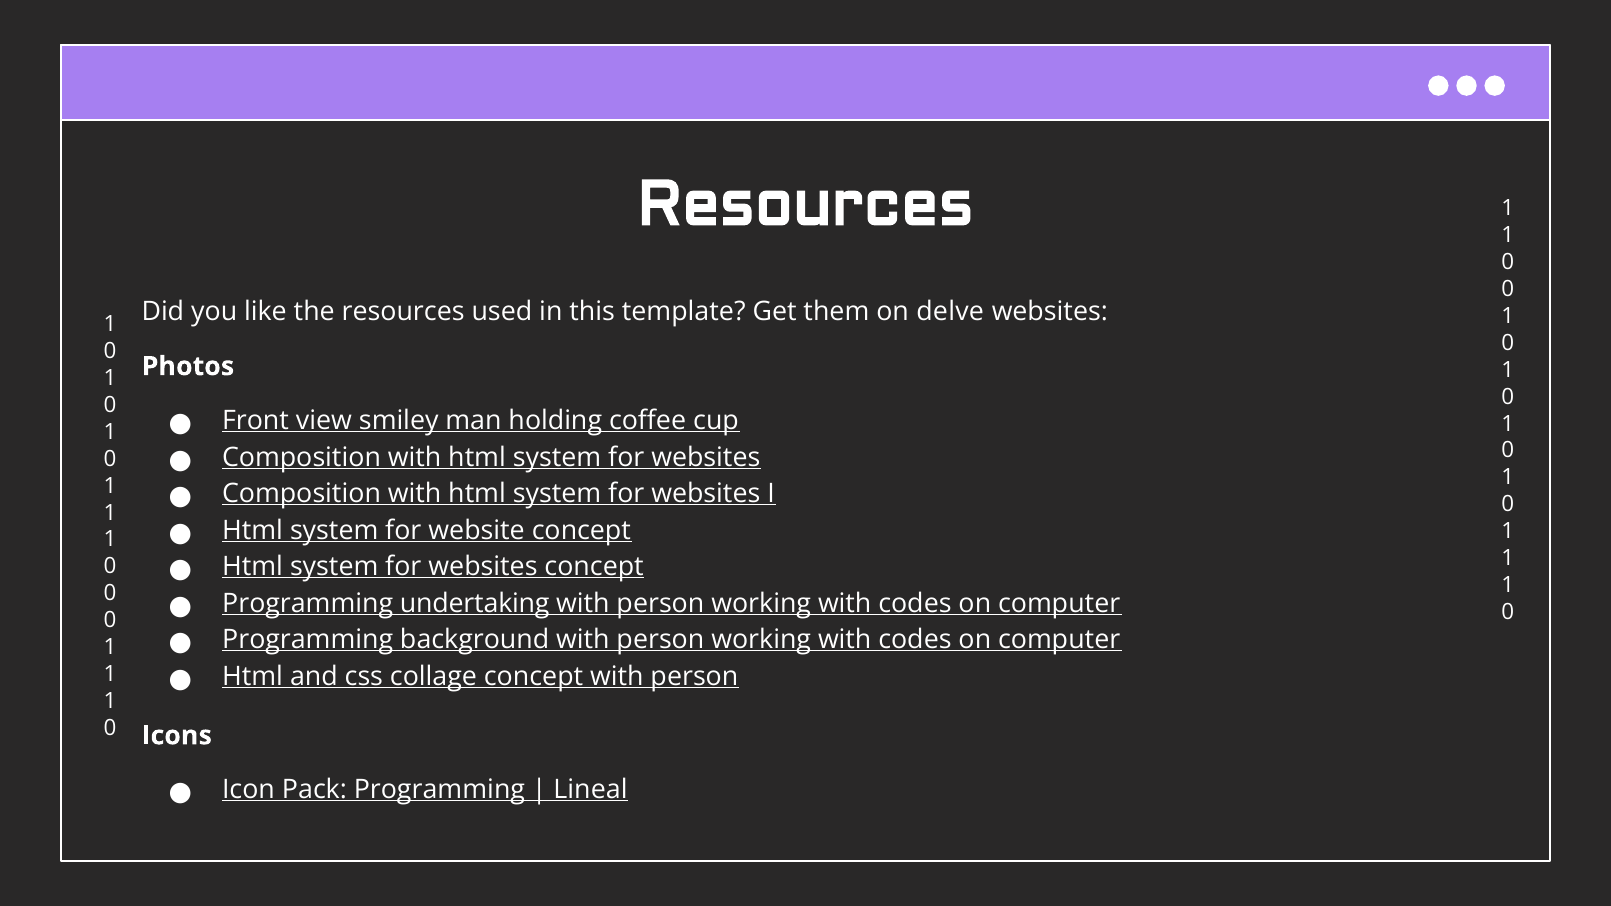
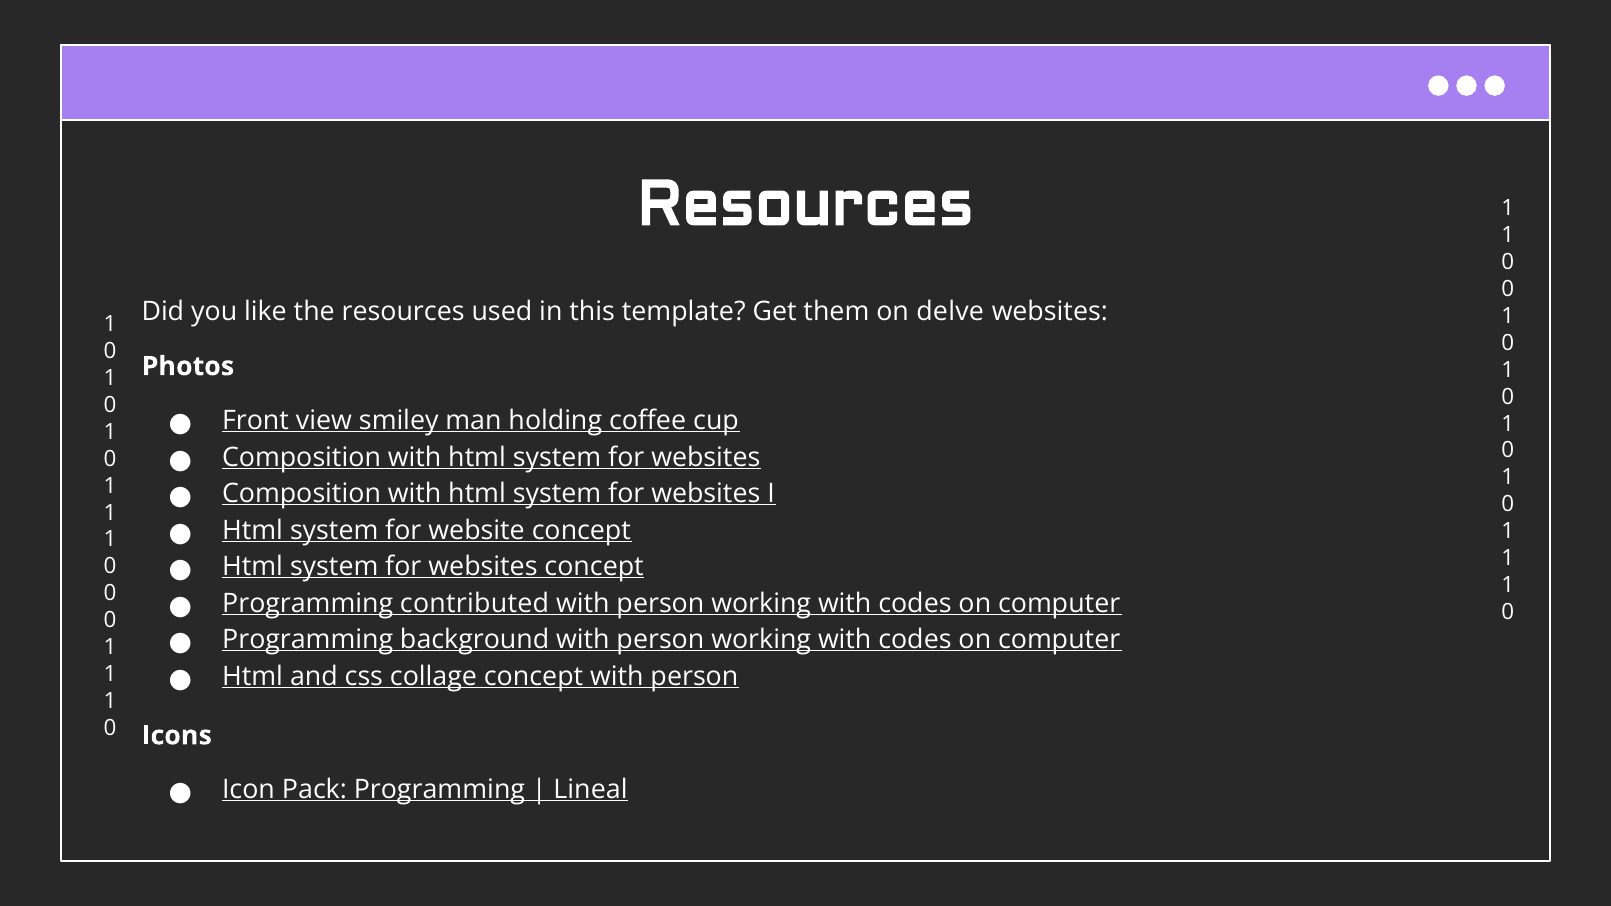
undertaking: undertaking -> contributed
